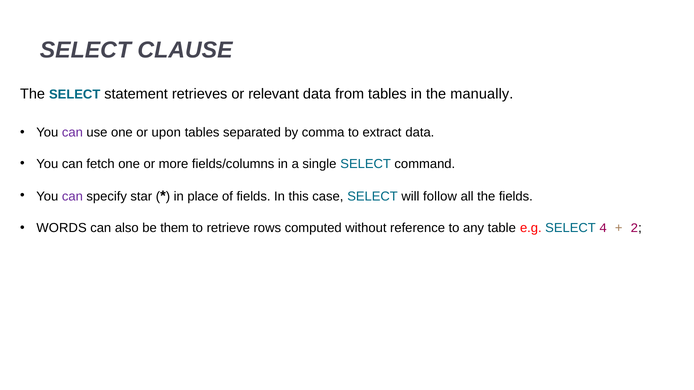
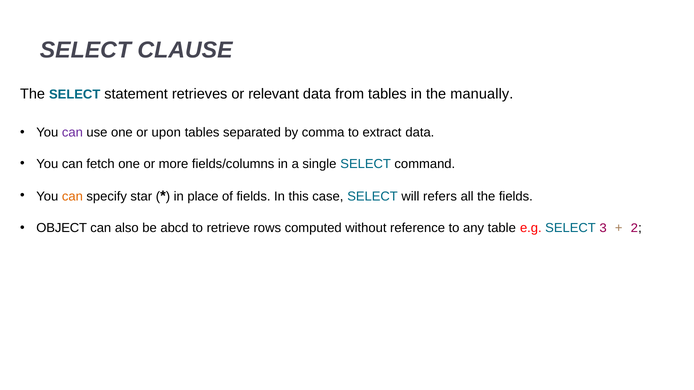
can at (72, 197) colour: purple -> orange
follow: follow -> refers
WORDS: WORDS -> OBJECT
them: them -> abcd
4: 4 -> 3
